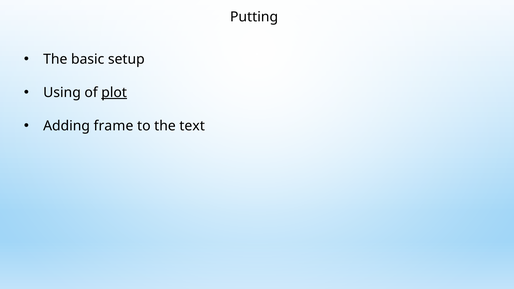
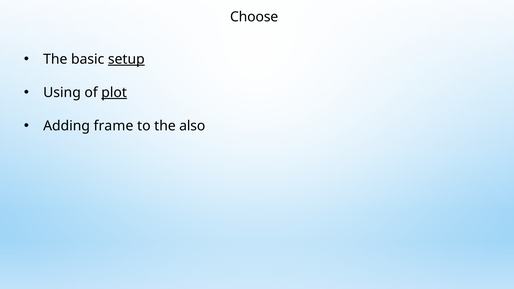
Putting: Putting -> Choose
setup underline: none -> present
text: text -> also
